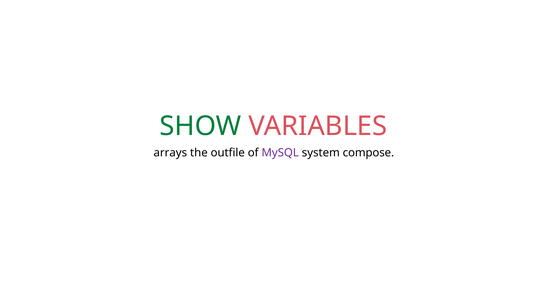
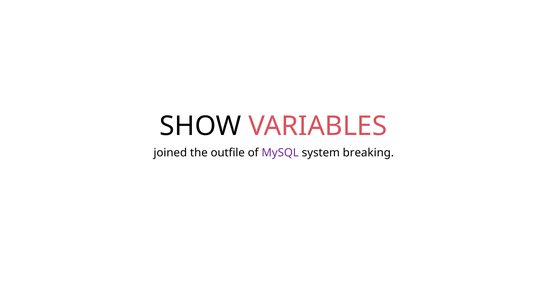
SHOW colour: green -> black
arrays: arrays -> joined
compose: compose -> breaking
